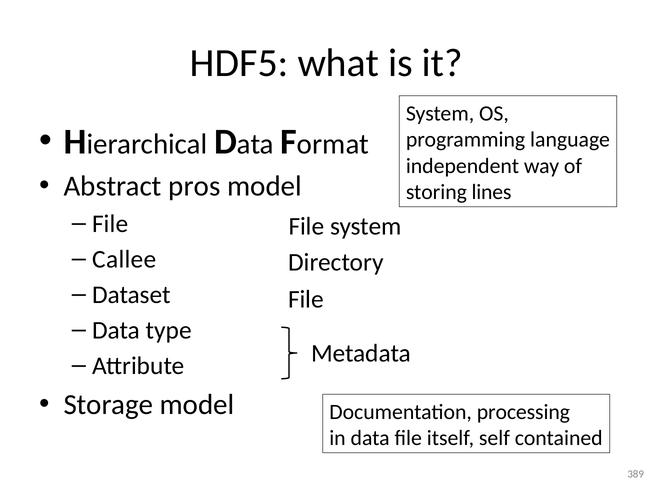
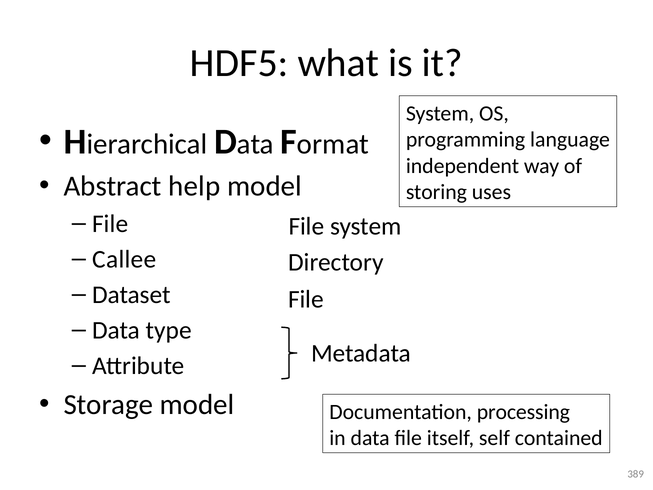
pros: pros -> help
lines: lines -> uses
